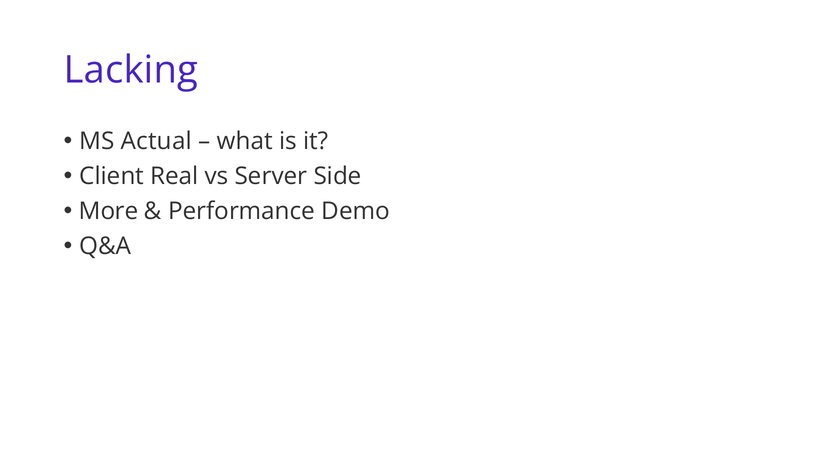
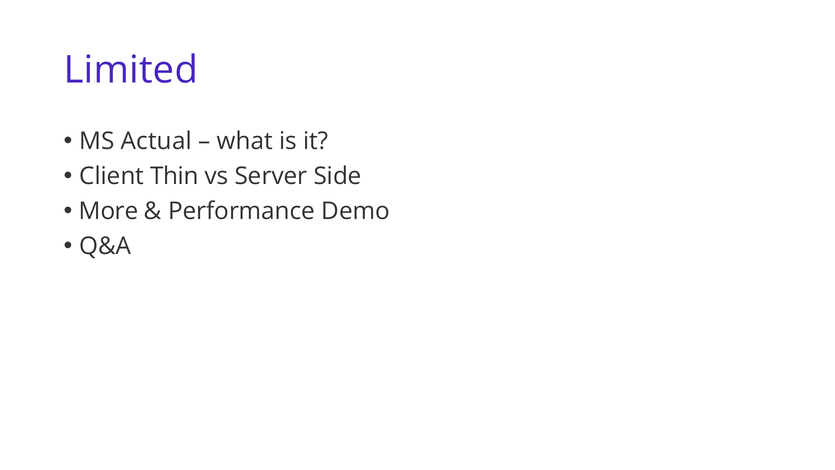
Lacking: Lacking -> Limited
Real: Real -> Thin
